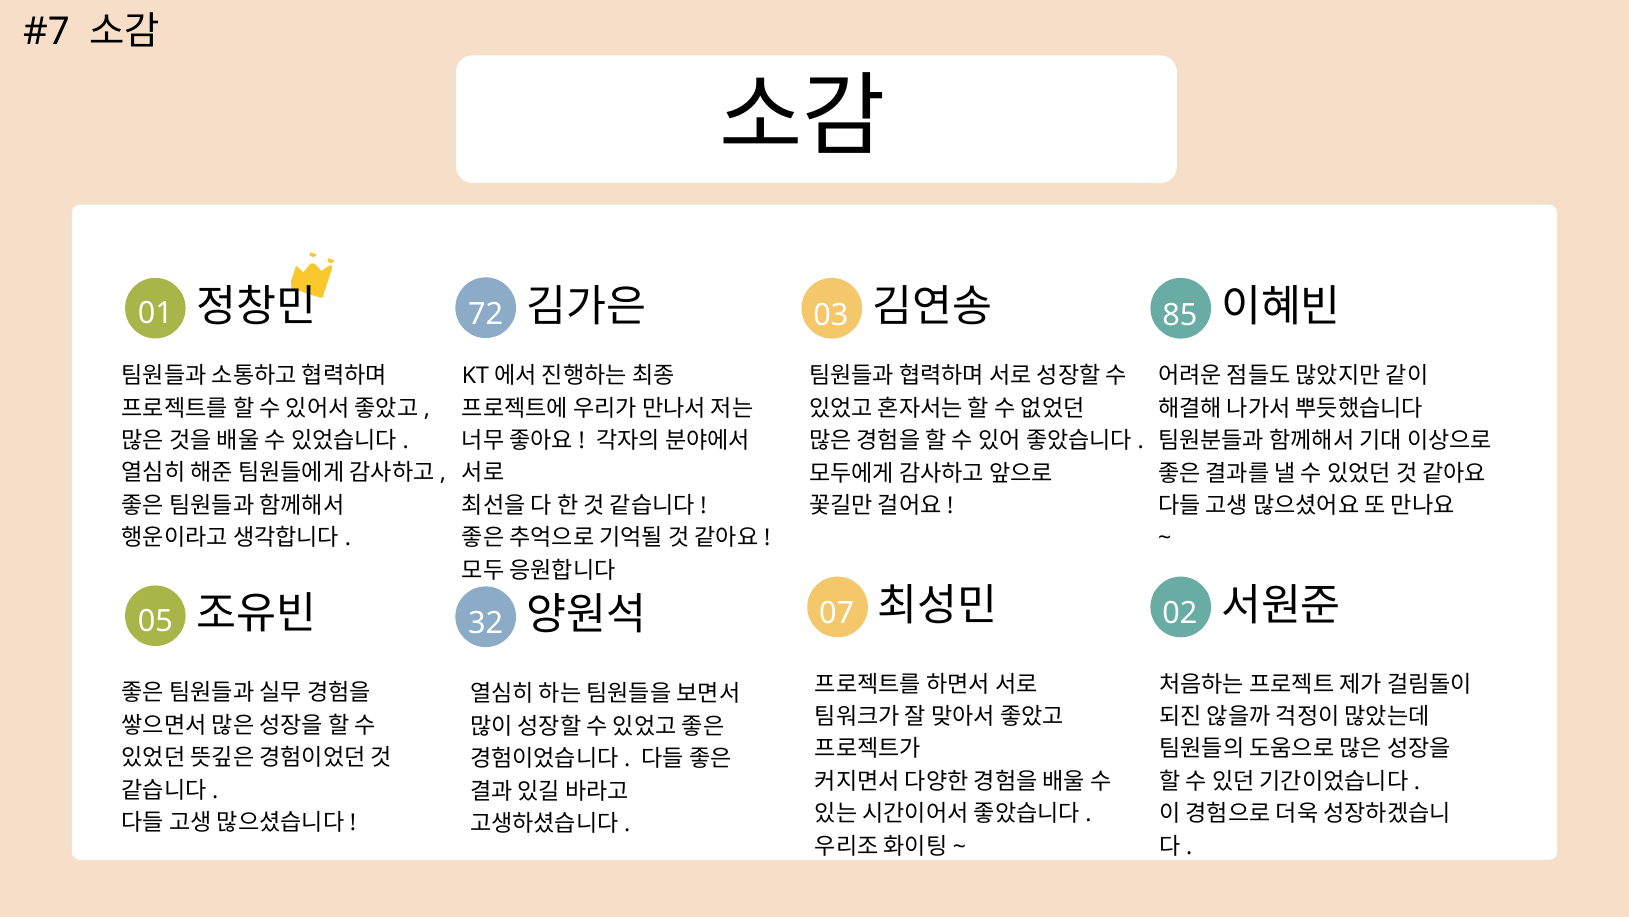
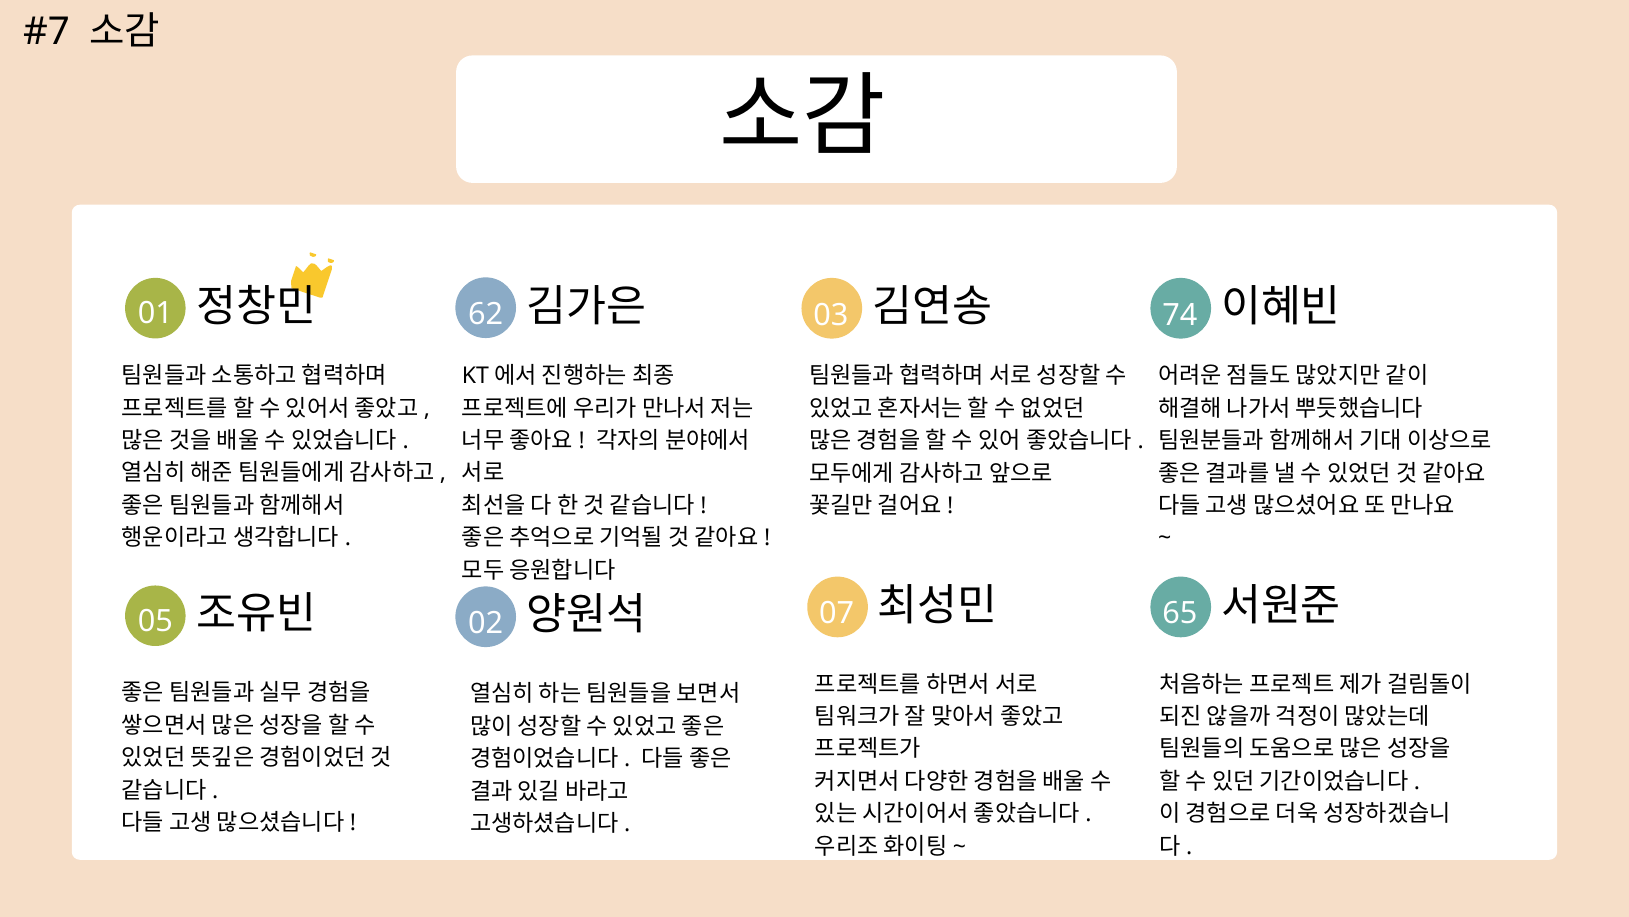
72: 72 -> 62
85: 85 -> 74
32: 32 -> 02
02: 02 -> 65
